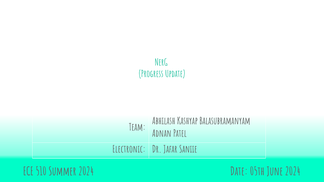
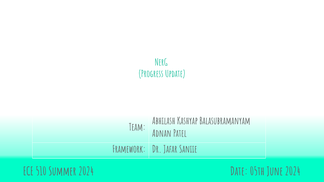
Electronic: Electronic -> Framework
